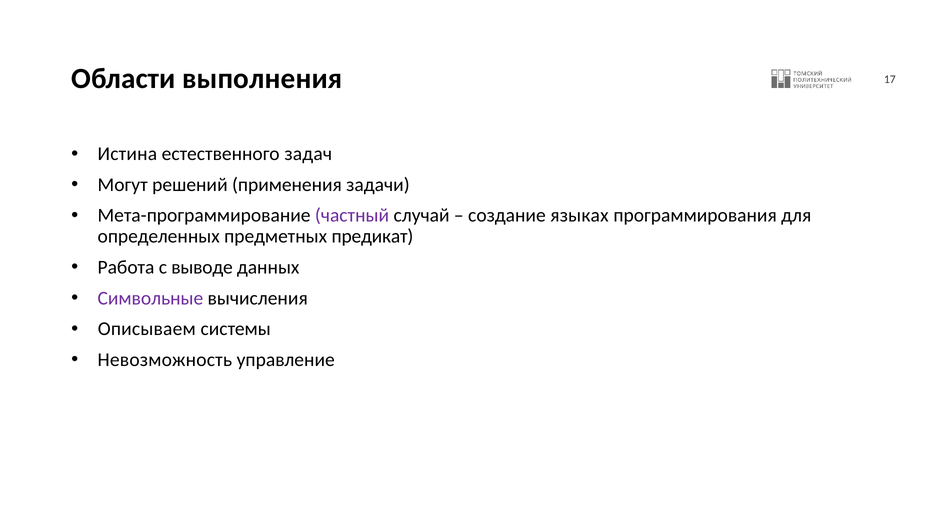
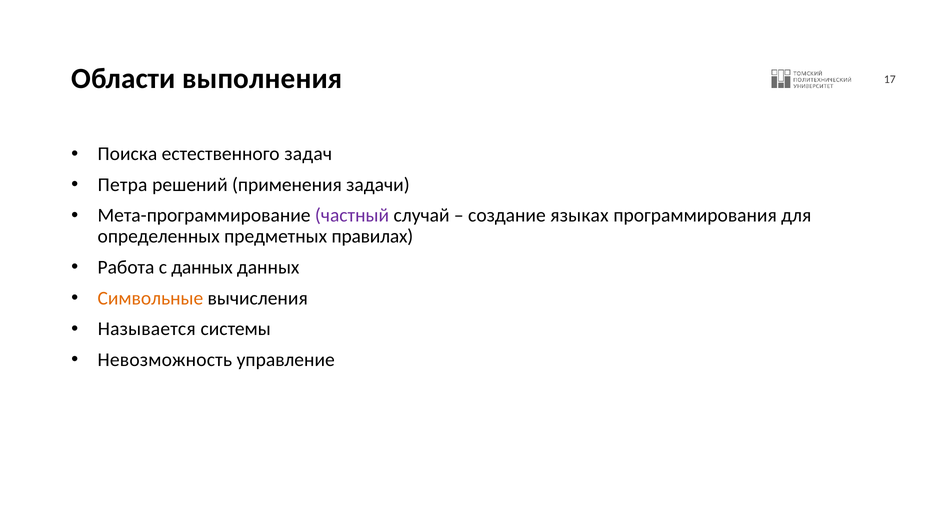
Истина: Истина -> Поиска
Могут: Могут -> Петра
предикат: предикат -> правилах
с выводе: выводе -> данных
Символьные colour: purple -> orange
Описываем: Описываем -> Называется
